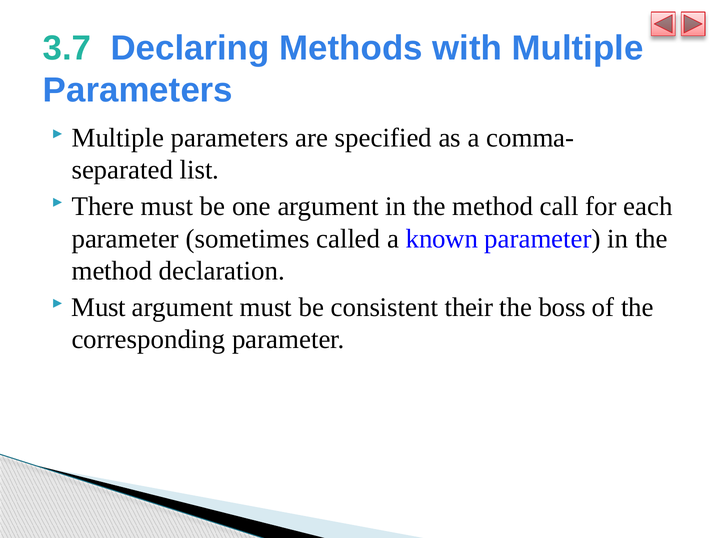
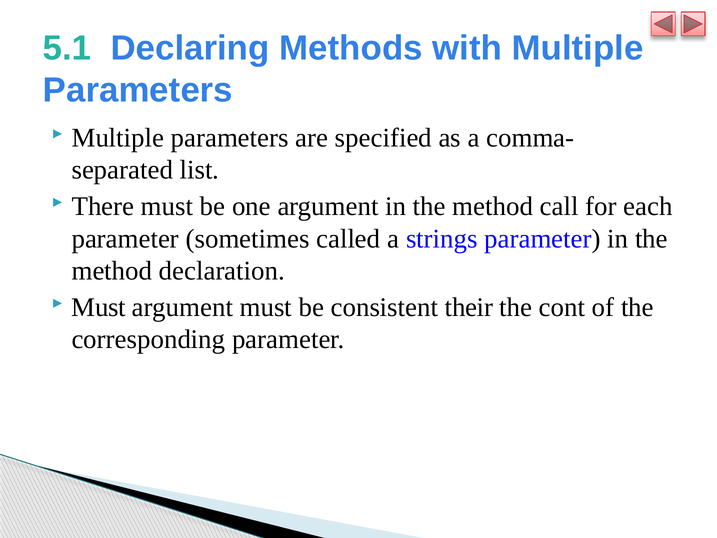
3.7: 3.7 -> 5.1
known: known -> strings
boss: boss -> cont
